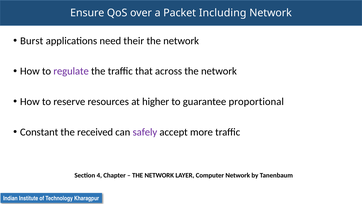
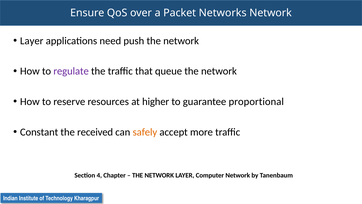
Including: Including -> Networks
Burst at (32, 41): Burst -> Layer
their: their -> push
across: across -> queue
safely colour: purple -> orange
